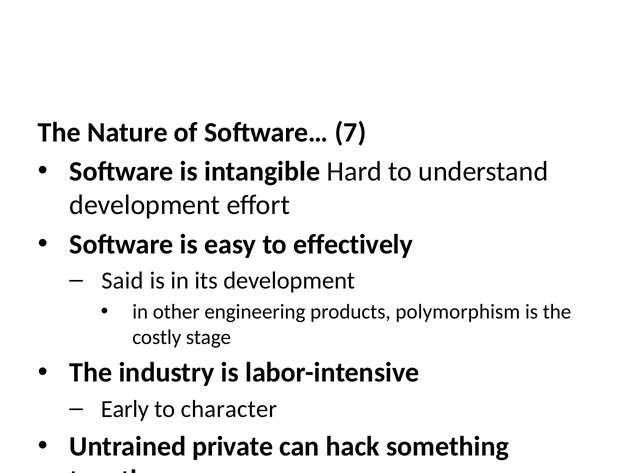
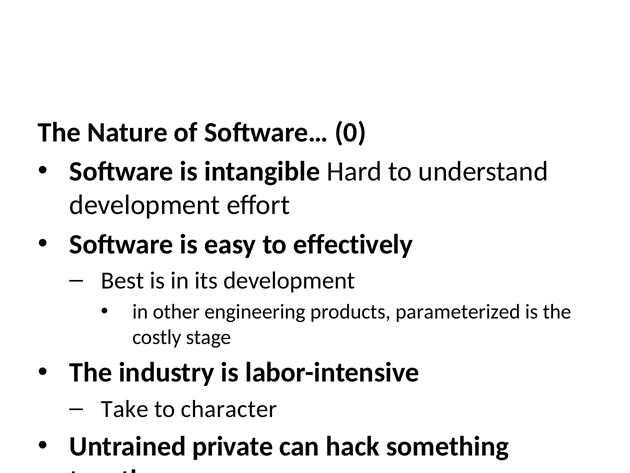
7: 7 -> 0
Said: Said -> Best
polymorphism: polymorphism -> parameterized
Early: Early -> Take
